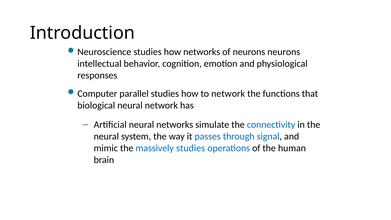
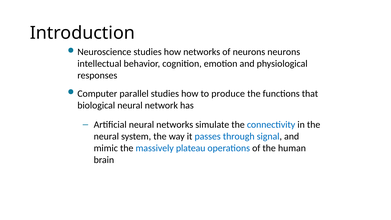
to network: network -> produce
massively studies: studies -> plateau
